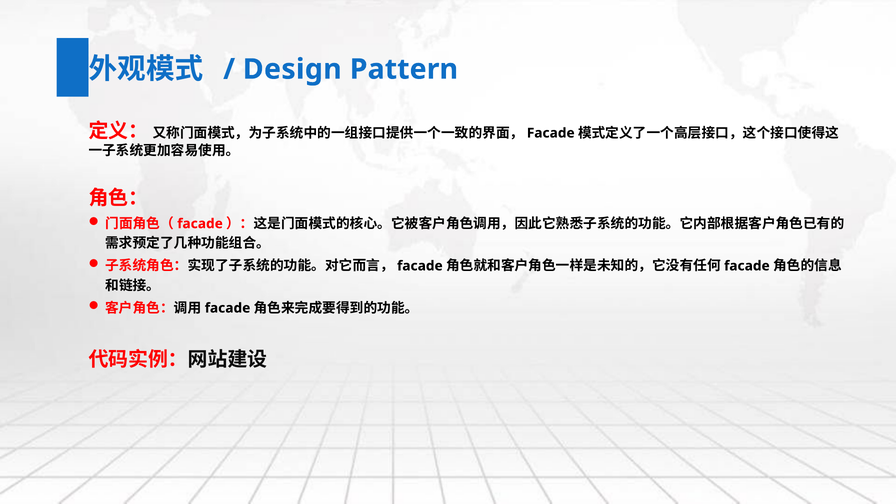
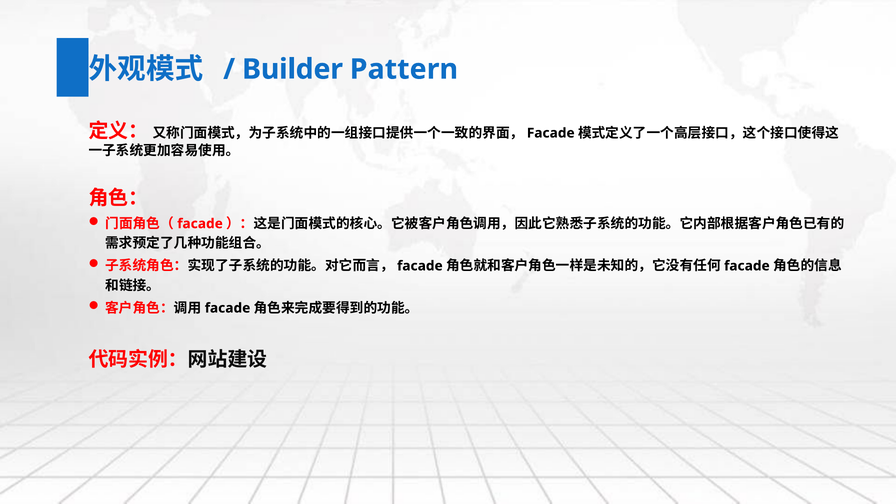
Design: Design -> Builder
